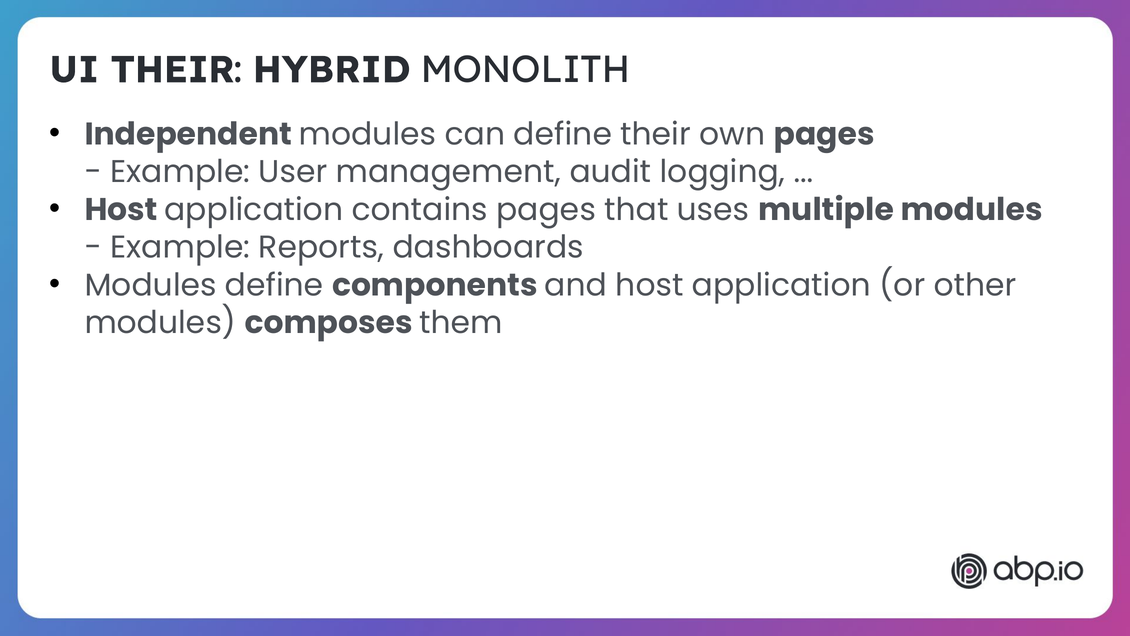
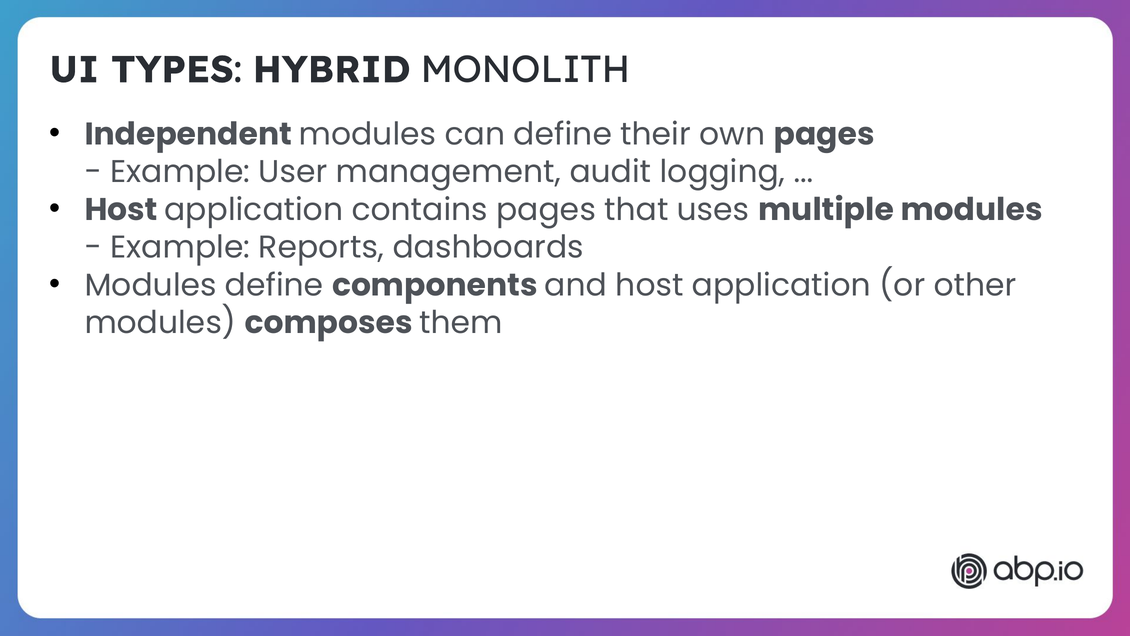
UI THEIR: THEIR -> TYPES
